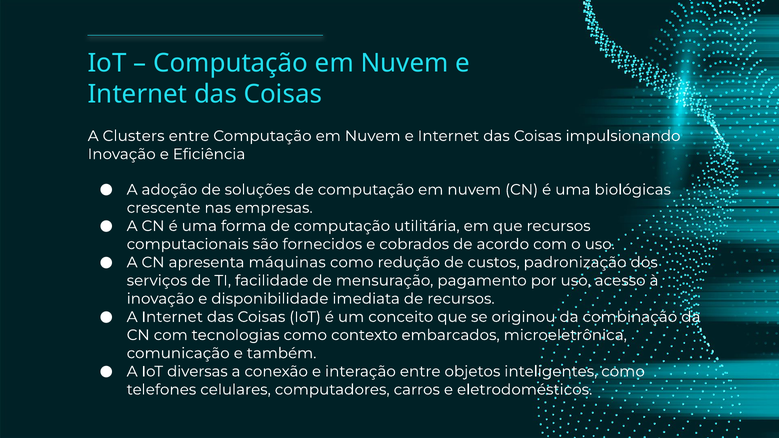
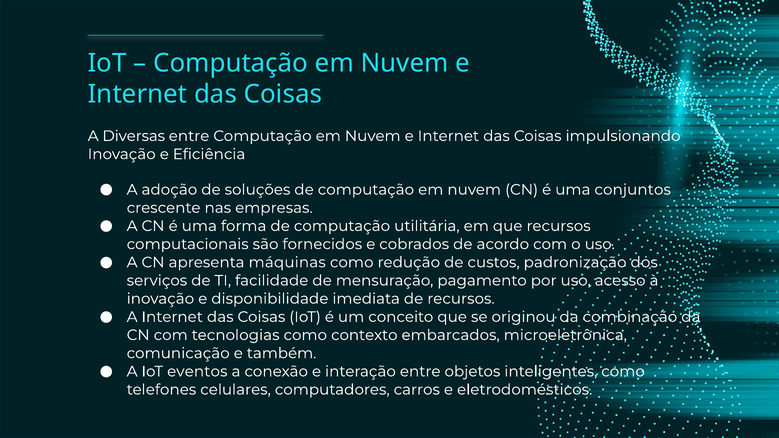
Clusters: Clusters -> Diversas
biológicas: biológicas -> conjuntos
diversas: diversas -> eventos
